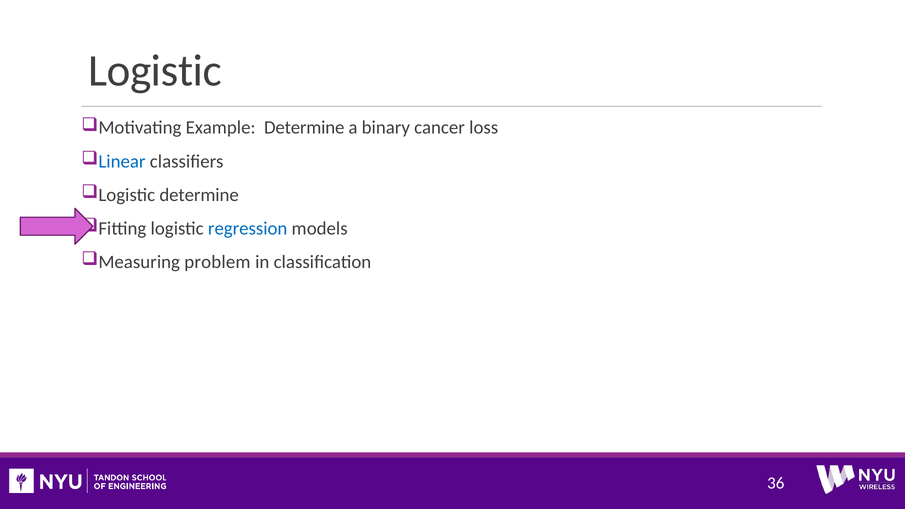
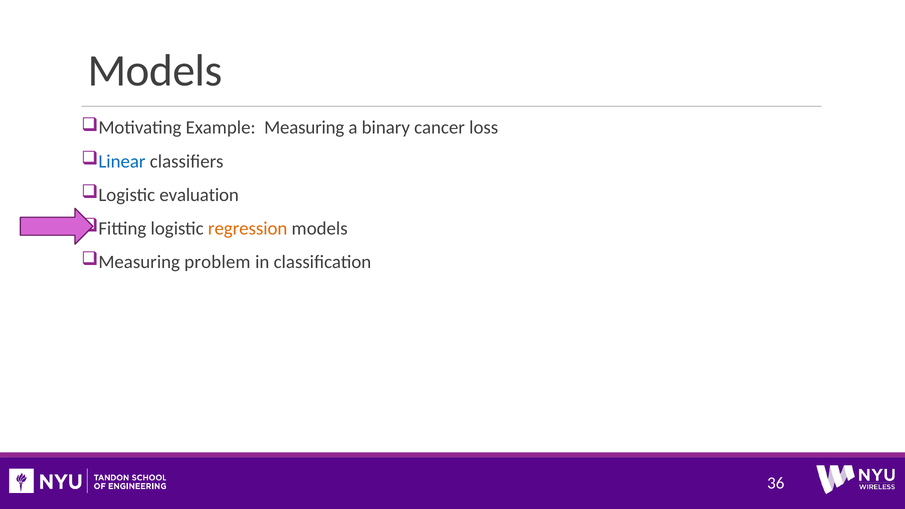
Logistic at (155, 71): Logistic -> Models
Example Determine: Determine -> Measuring
Logistic determine: determine -> evaluation
regression colour: blue -> orange
